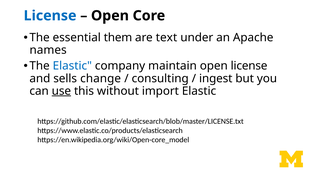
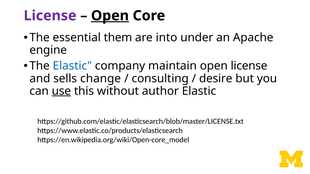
License at (50, 16) colour: blue -> purple
Open at (110, 16) underline: none -> present
text: text -> into
names: names -> engine
ingest: ingest -> desire
import: import -> author
